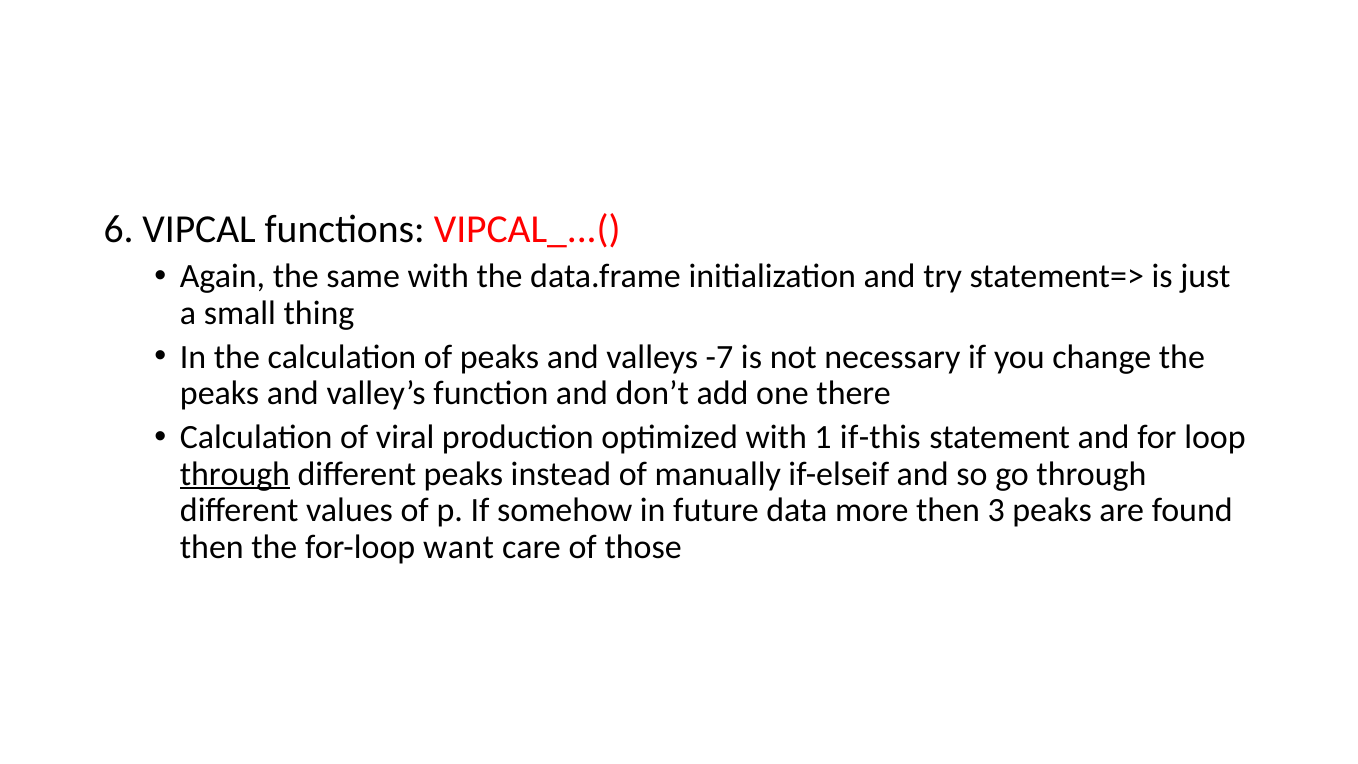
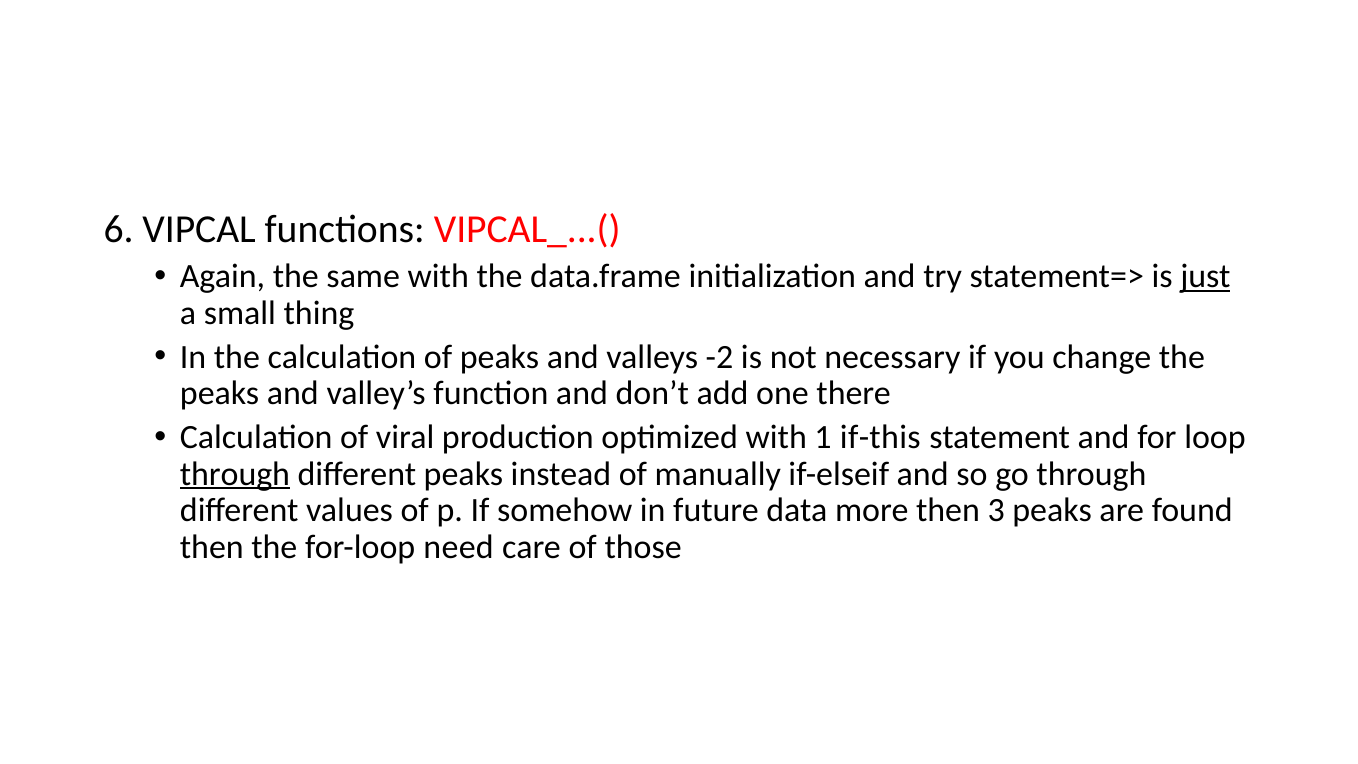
just underline: none -> present
-7: -7 -> -2
want: want -> need
